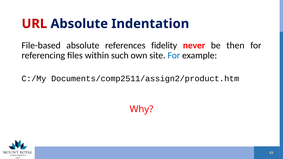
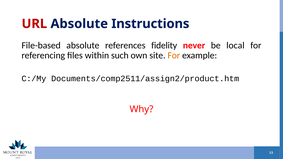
Indentation: Indentation -> Instructions
then: then -> local
For at (174, 56) colour: blue -> orange
